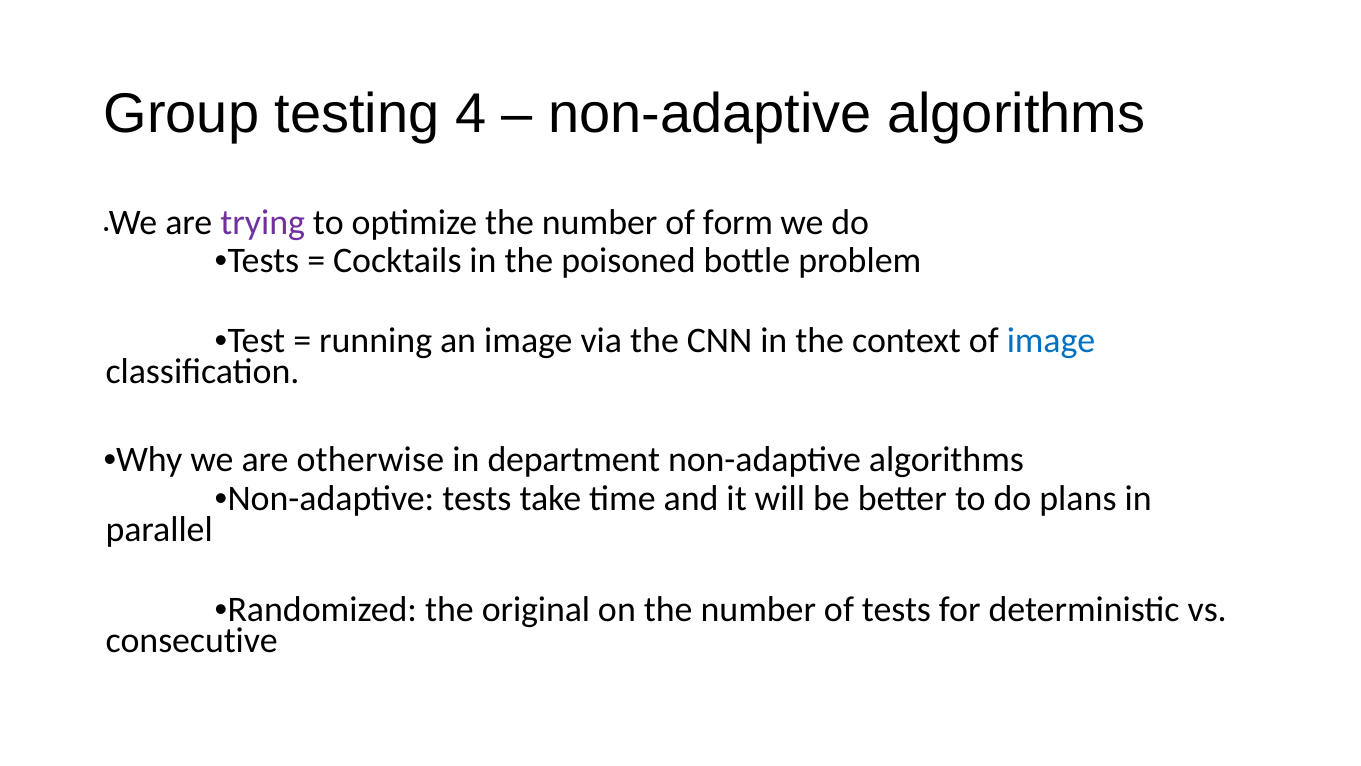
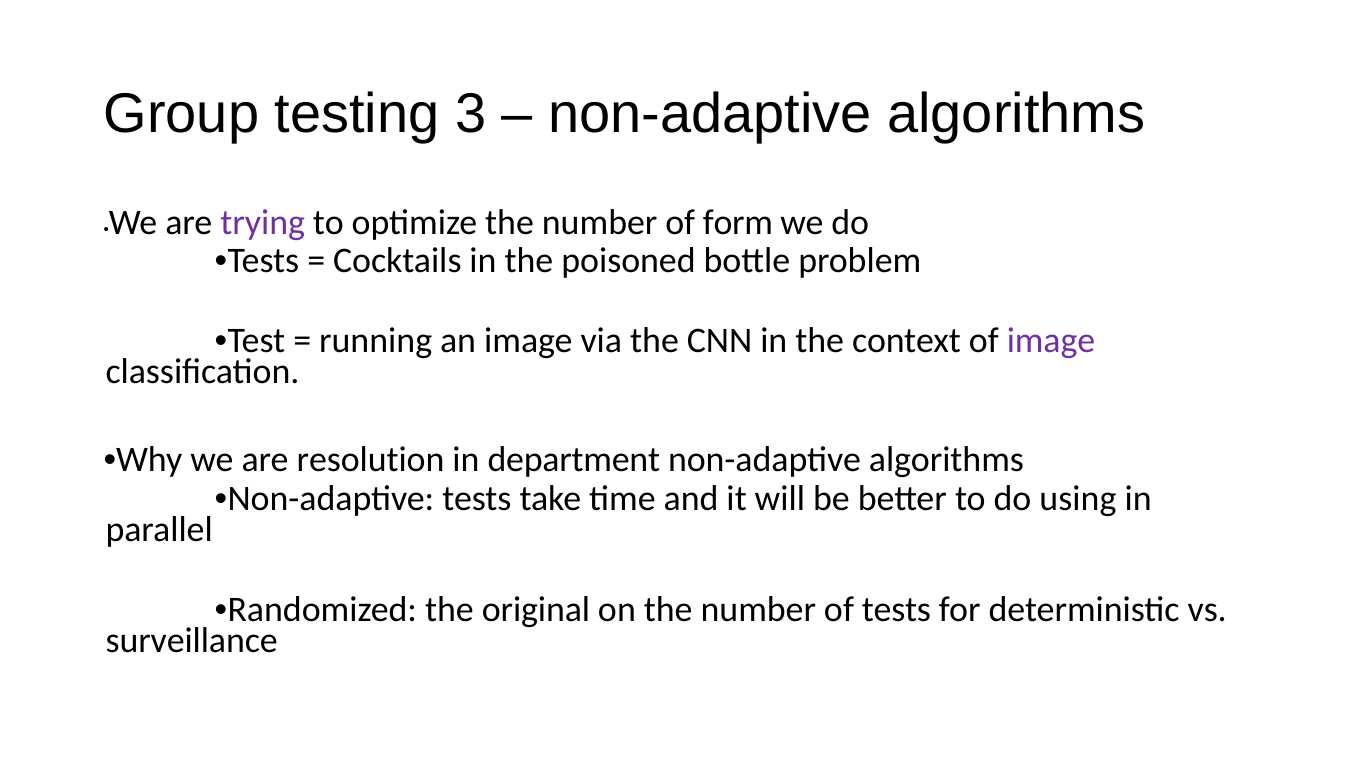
4: 4 -> 3
image at (1051, 340) colour: blue -> purple
otherwise: otherwise -> resolution
plans: plans -> using
consecutive: consecutive -> surveillance
